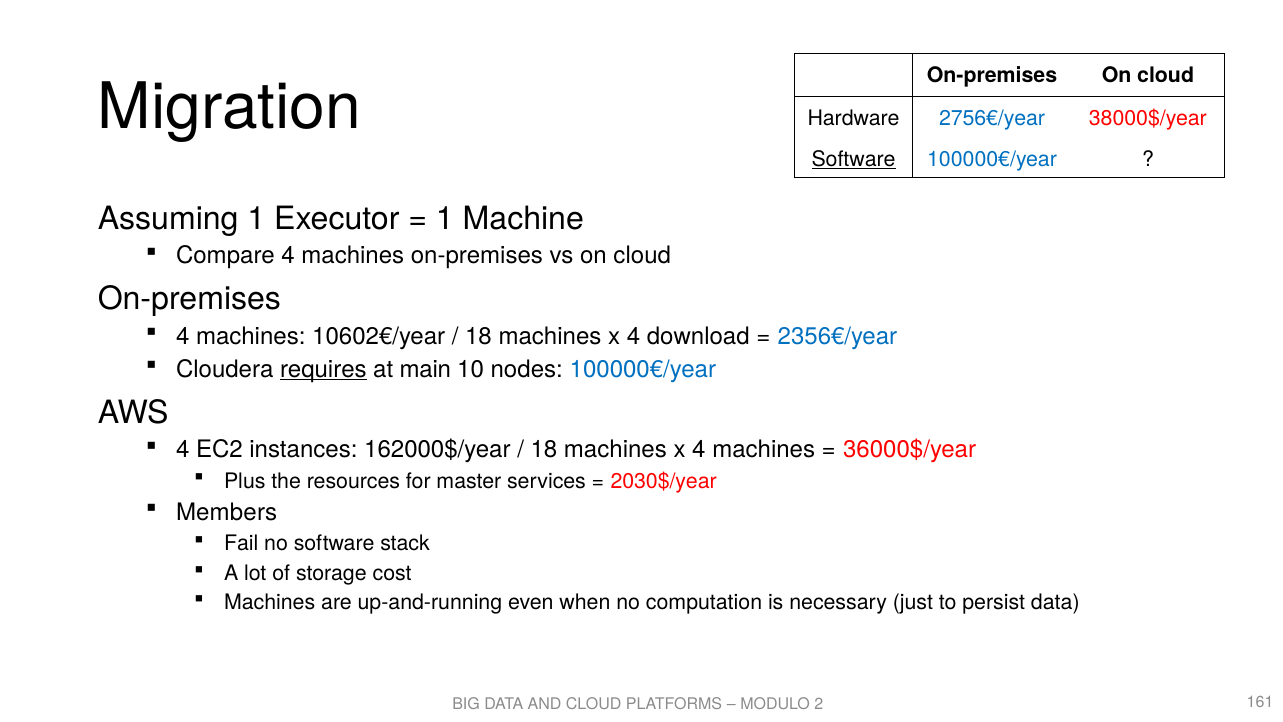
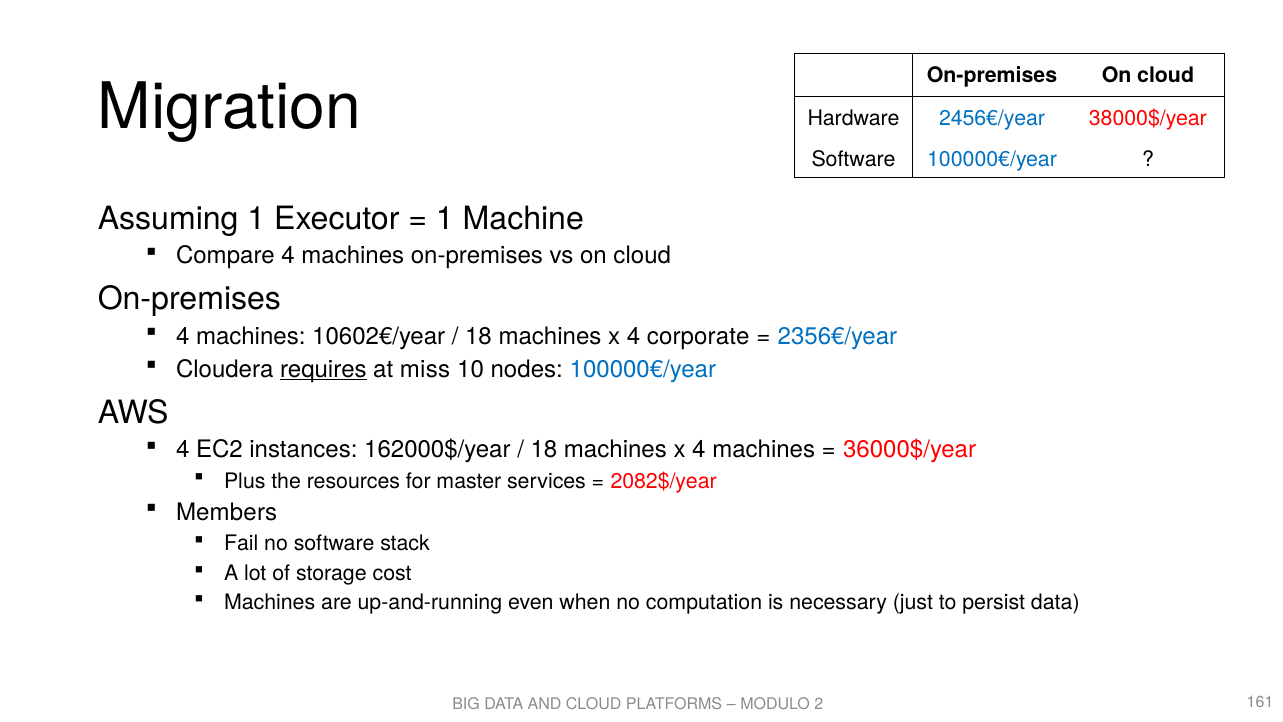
2756€/year: 2756€/year -> 2456€/year
Software at (854, 159) underline: present -> none
download: download -> corporate
main: main -> miss
2030$/year: 2030$/year -> 2082$/year
